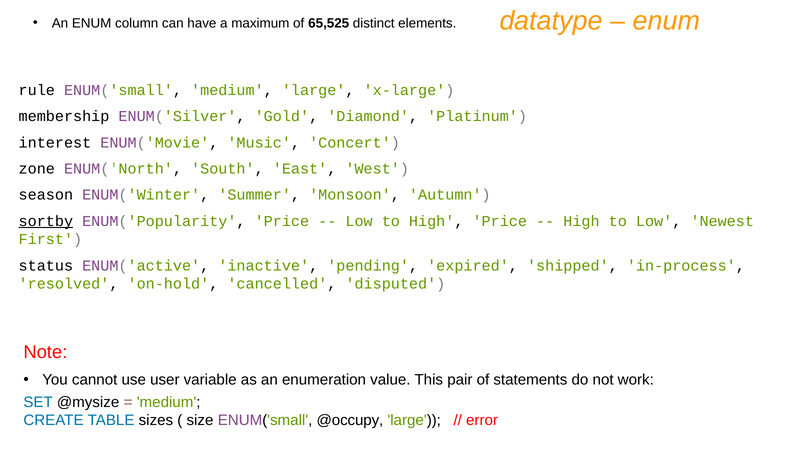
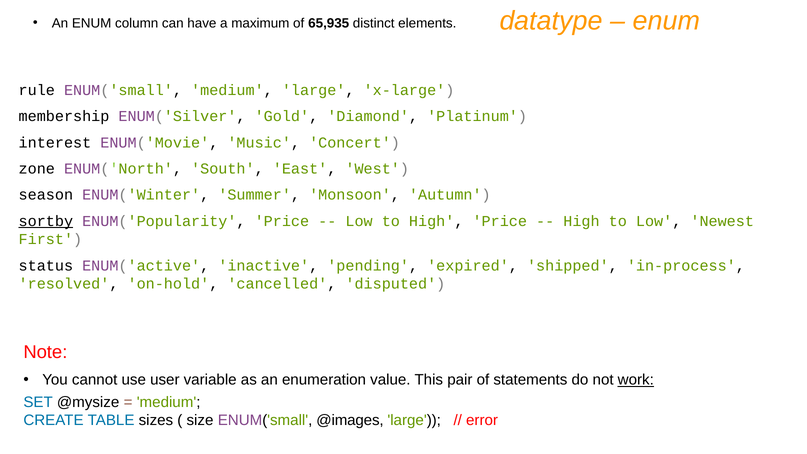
65,525: 65,525 -> 65,935
work underline: none -> present
@occupy: @occupy -> @images
